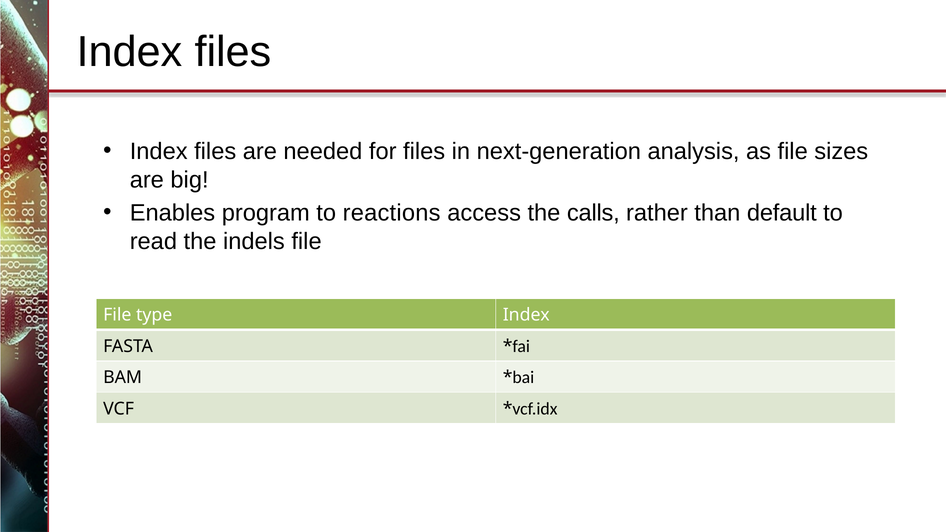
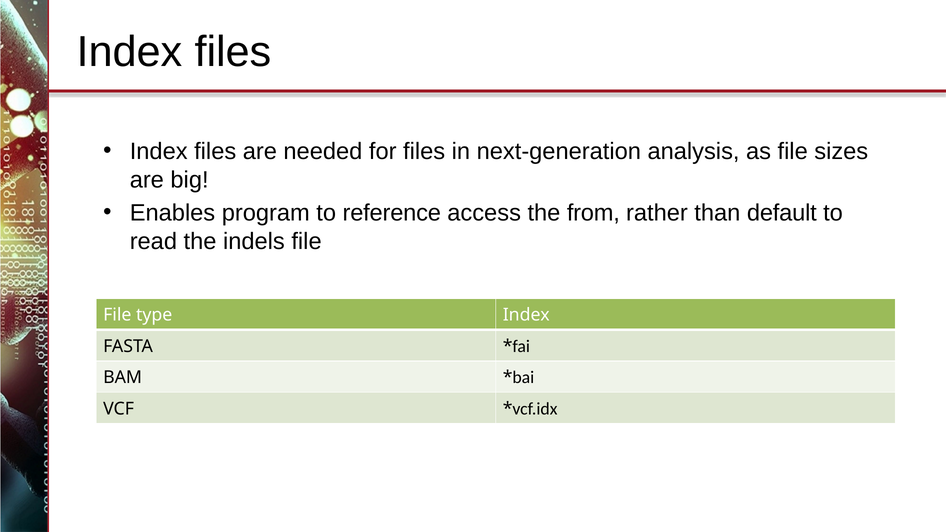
reactions: reactions -> reference
calls: calls -> from
